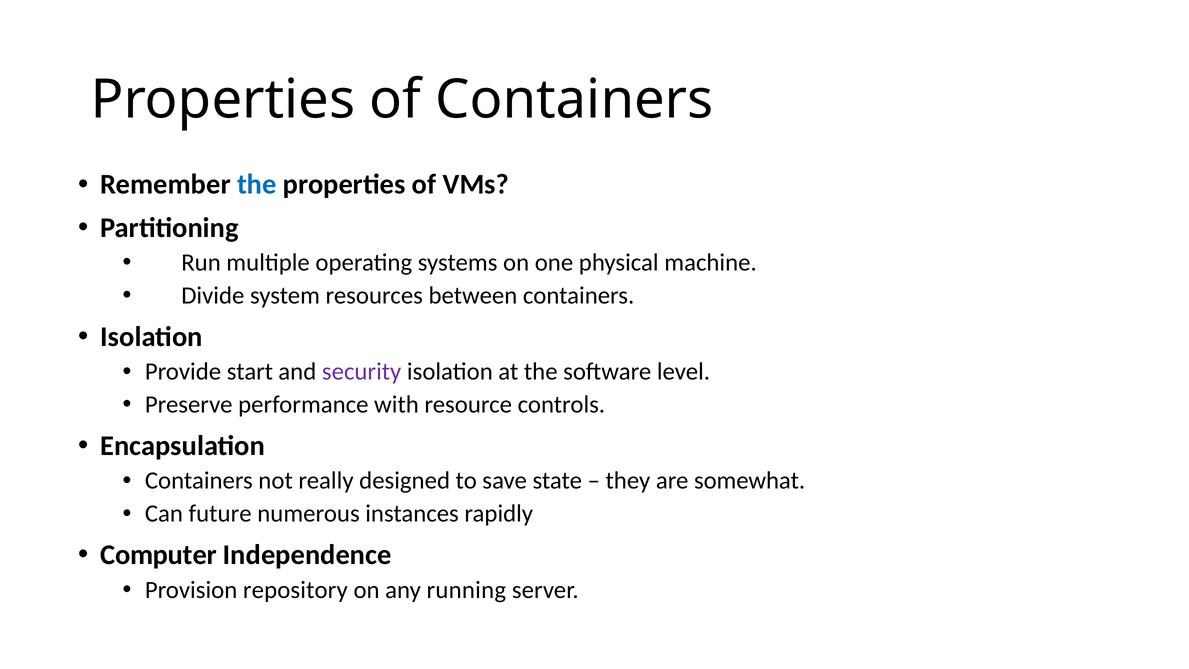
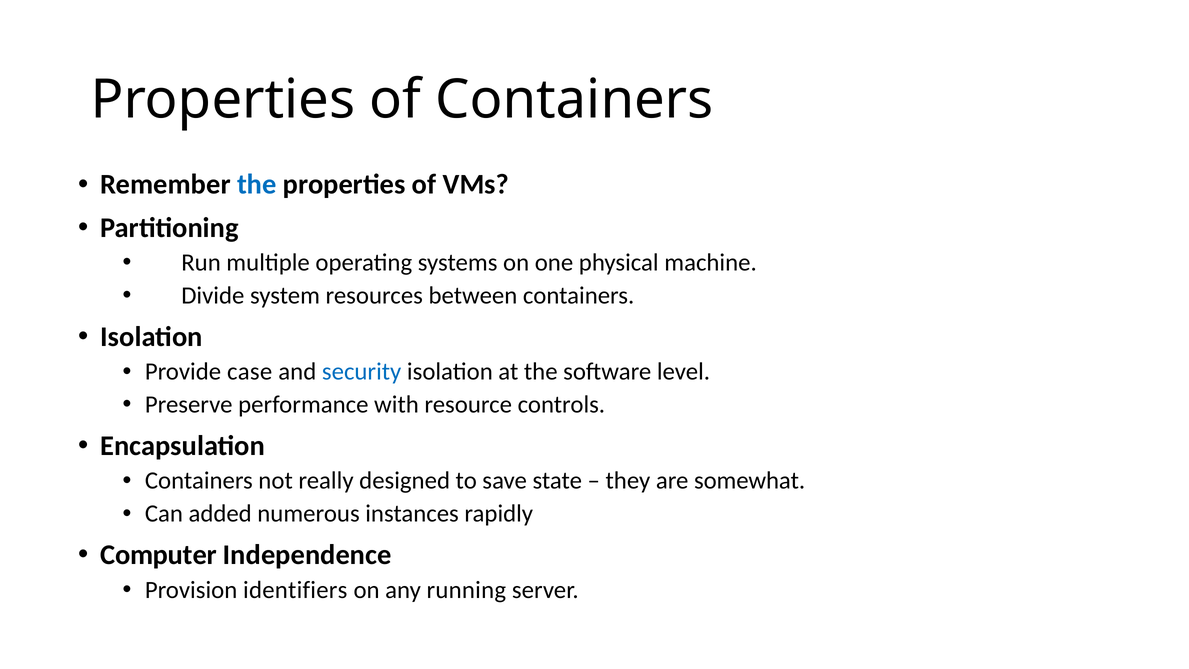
start: start -> case
security colour: purple -> blue
future: future -> added
repository: repository -> identifiers
